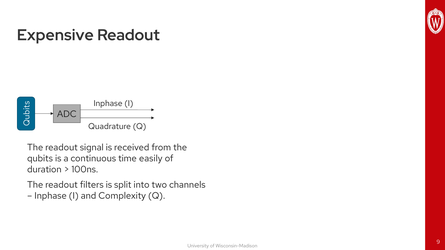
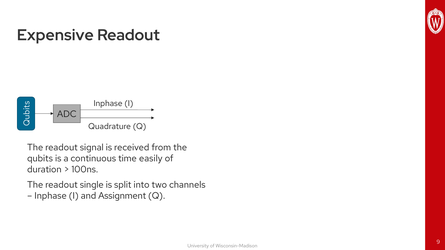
filters: filters -> single
Complexity: Complexity -> Assignment
